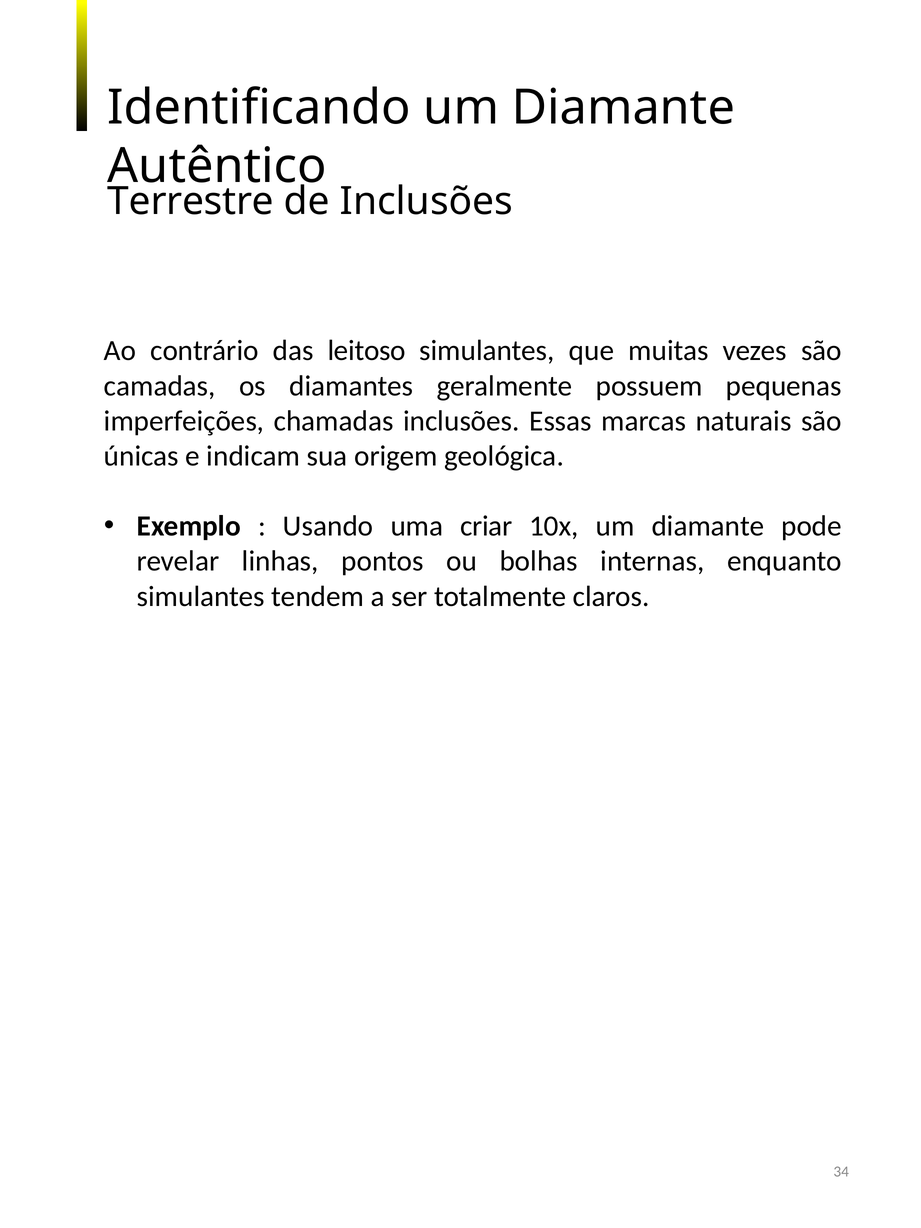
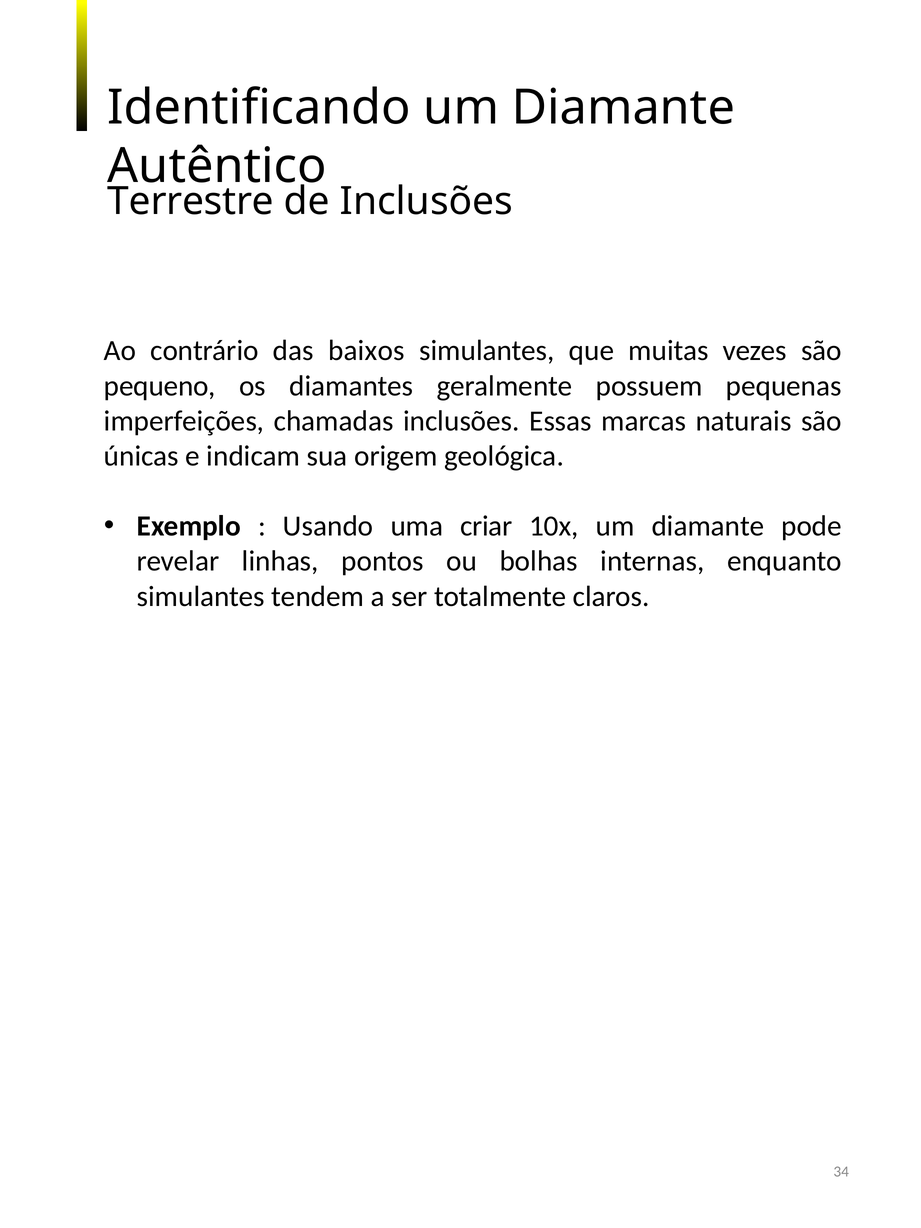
leitoso: leitoso -> baixos
camadas: camadas -> pequeno
